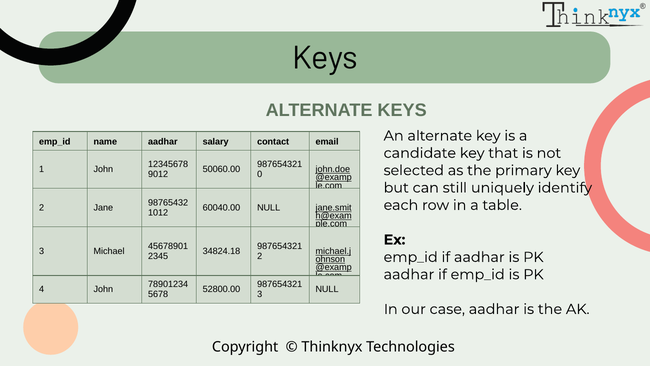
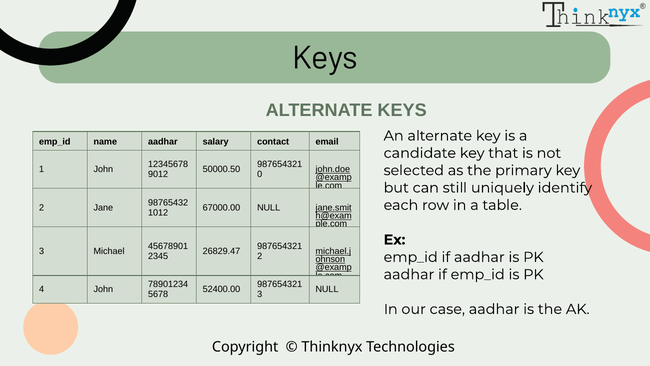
50060.00: 50060.00 -> 50000.50
60040.00: 60040.00 -> 67000.00
34824.18: 34824.18 -> 26829.47
52800.00: 52800.00 -> 52400.00
